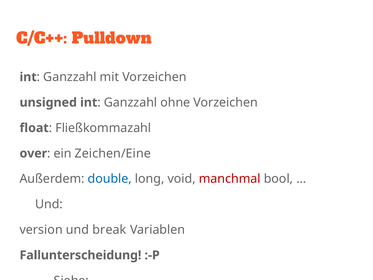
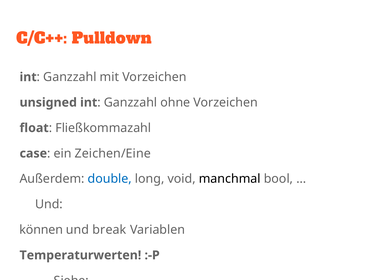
over: over -> case
manchmal colour: red -> black
version: version -> können
Fallunterscheidung: Fallunterscheidung -> Temperaturwerten
